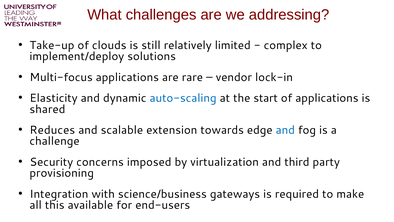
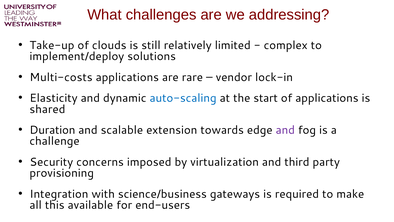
Multi-focus: Multi-focus -> Multi-costs
Reduces: Reduces -> Duration
and at (285, 130) colour: blue -> purple
